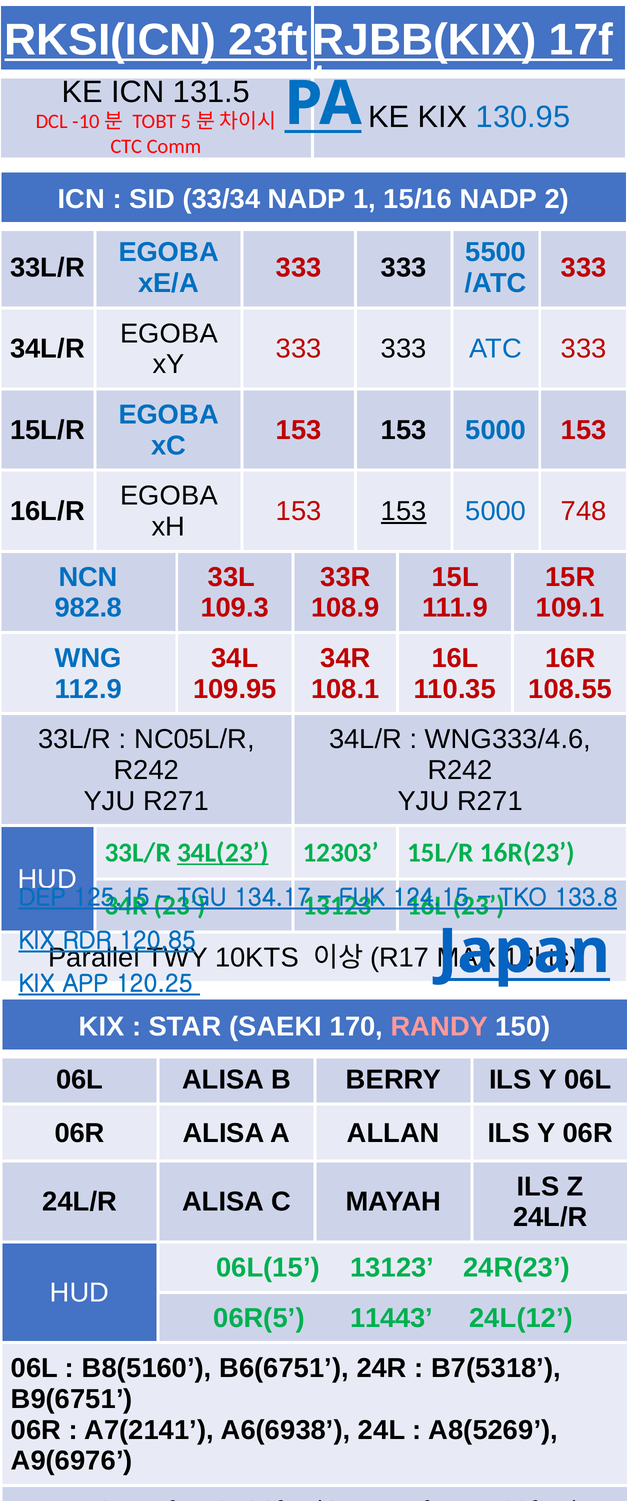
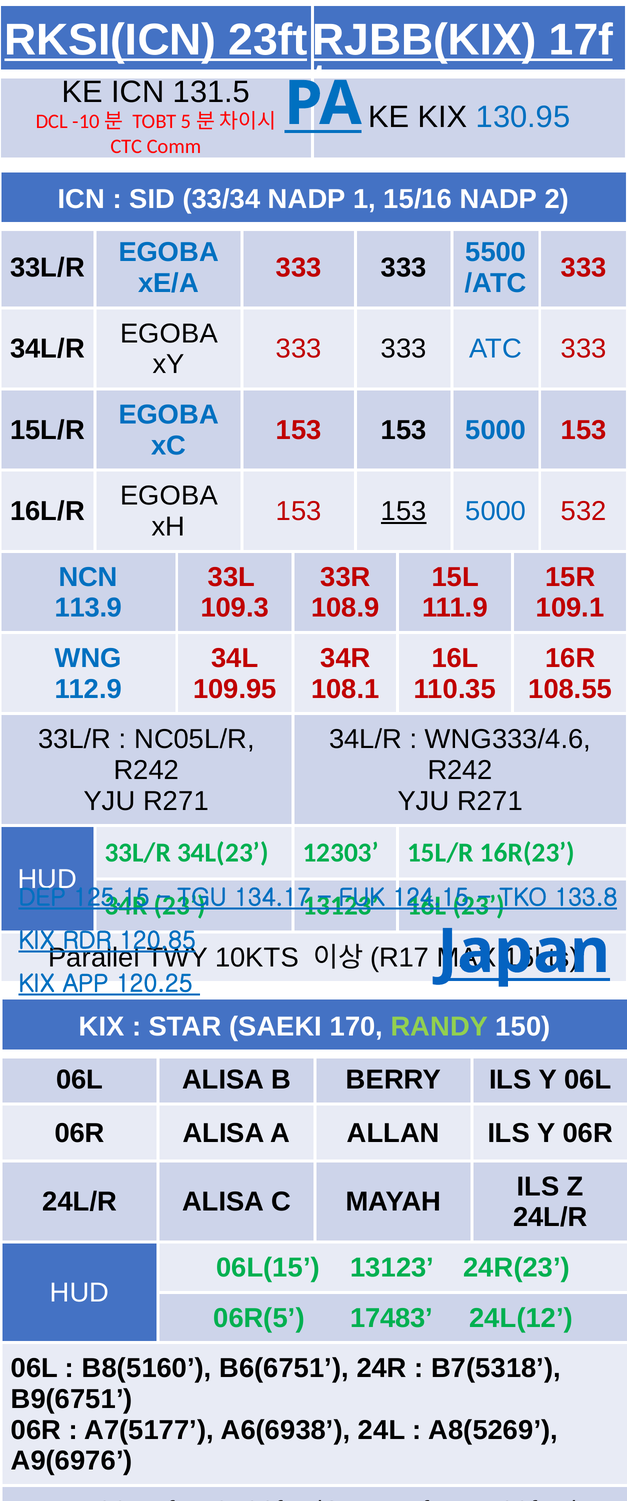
748: 748 -> 532
982.8: 982.8 -> 113.9
34L(23 underline: present -> none
RANDY colour: pink -> light green
11443: 11443 -> 17483
A7(2141: A7(2141 -> A7(5177
